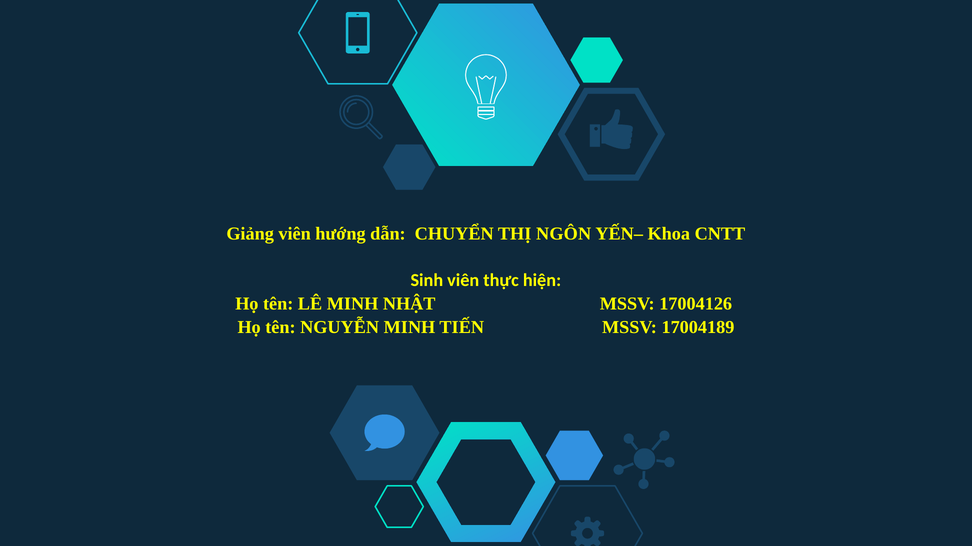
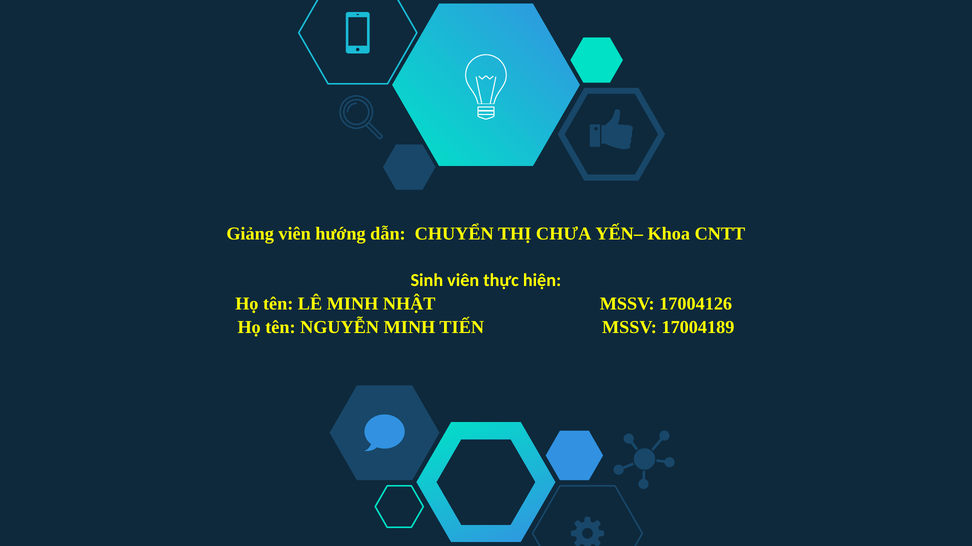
NGÔN: NGÔN -> CHƯA
